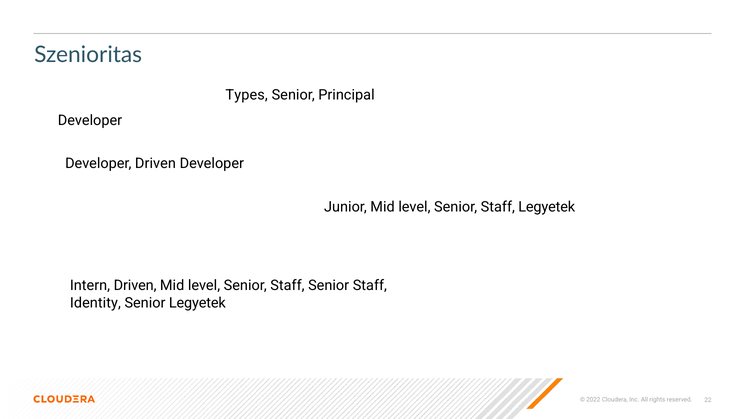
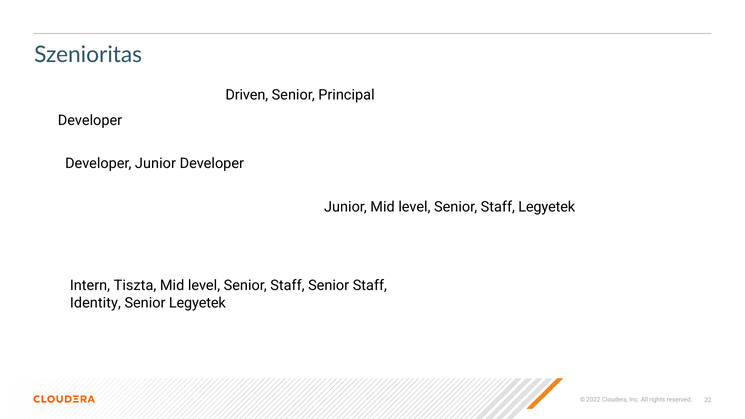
Types: Types -> Driven
Developer Driven: Driven -> Junior
Intern Driven: Driven -> Tiszta
